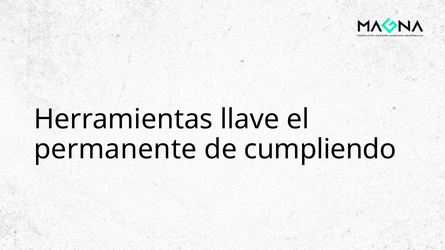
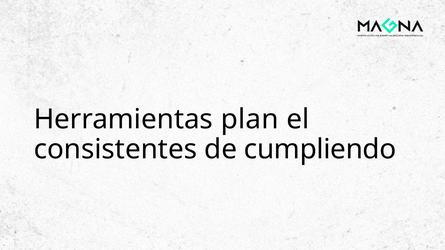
llave: llave -> plan
permanente: permanente -> consistentes
